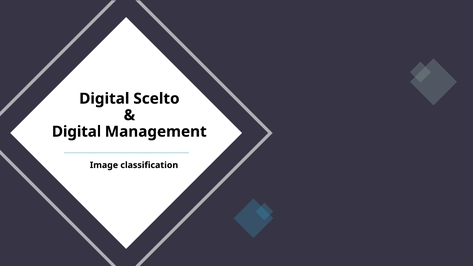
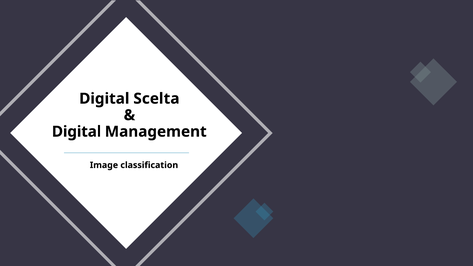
Scelto: Scelto -> Scelta
